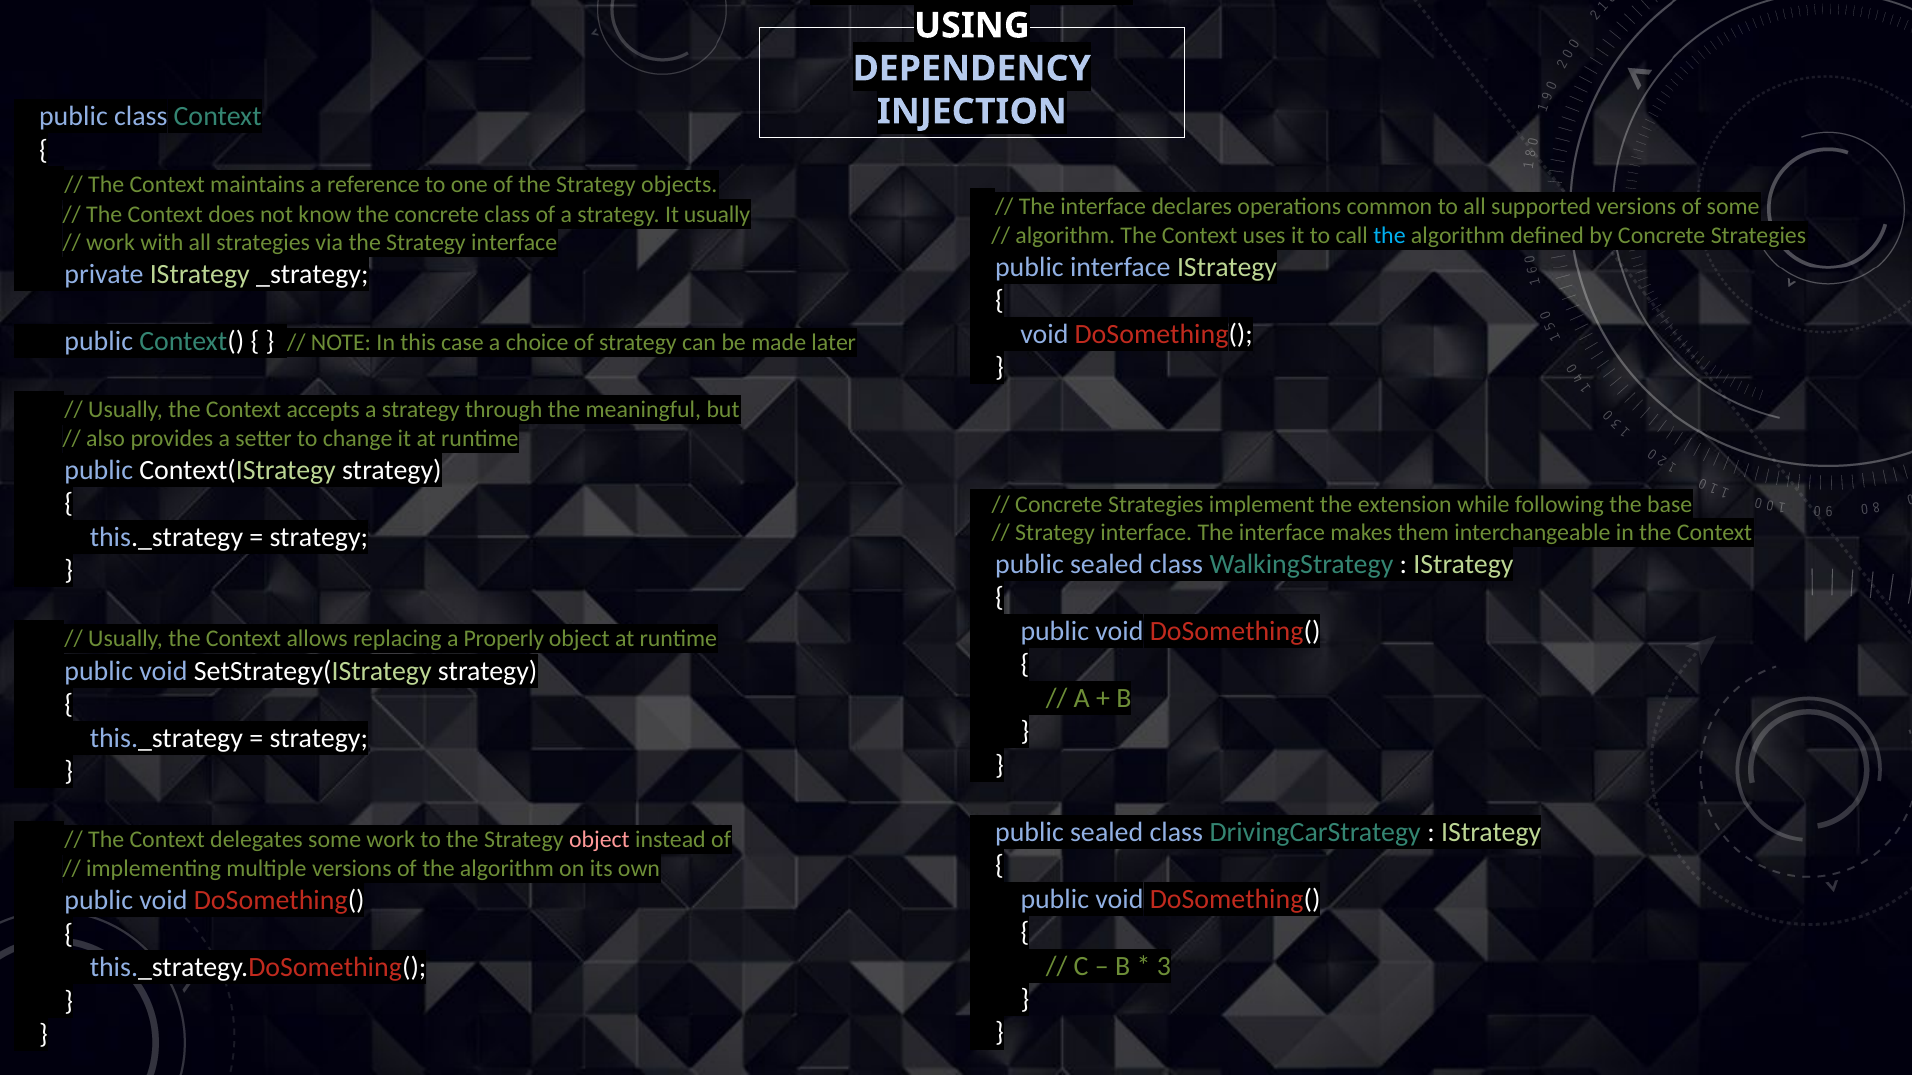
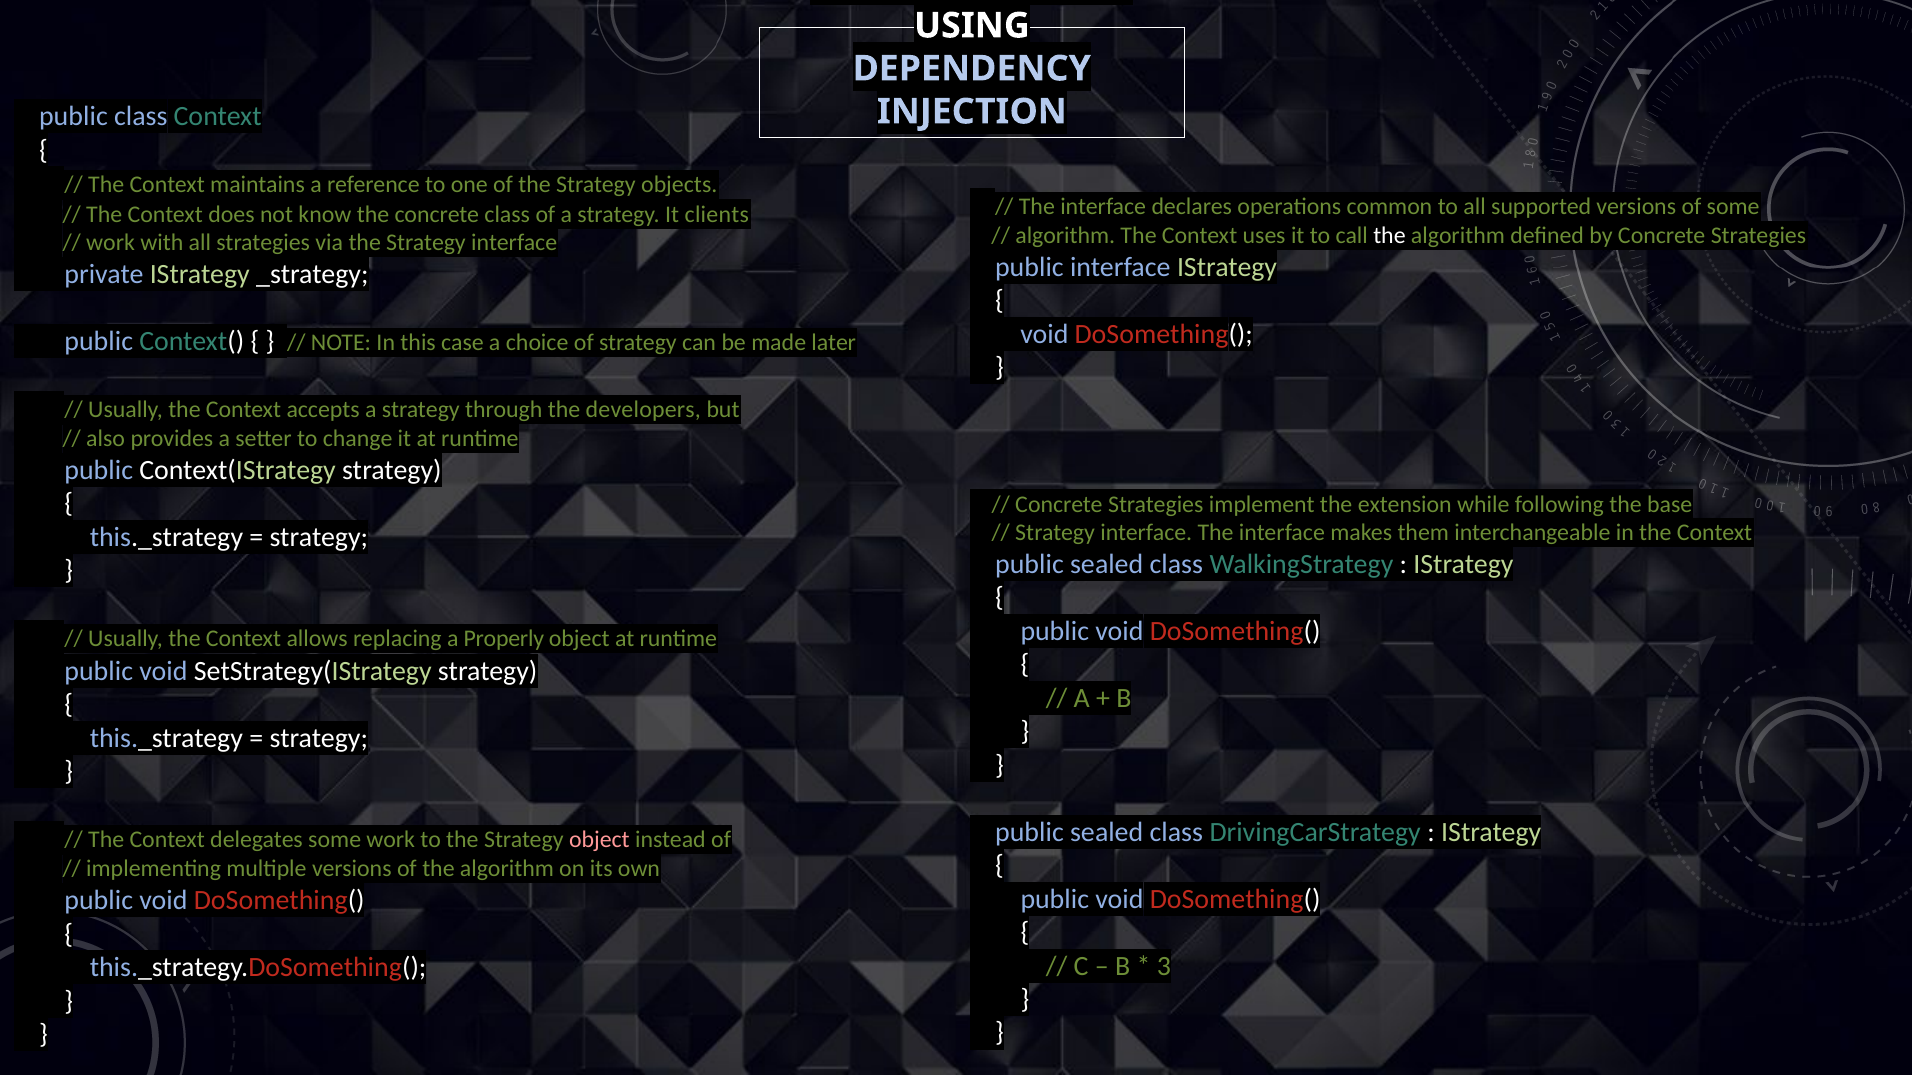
It usually: usually -> clients
the at (1389, 236) colour: light blue -> white
meaningful: meaningful -> developers
